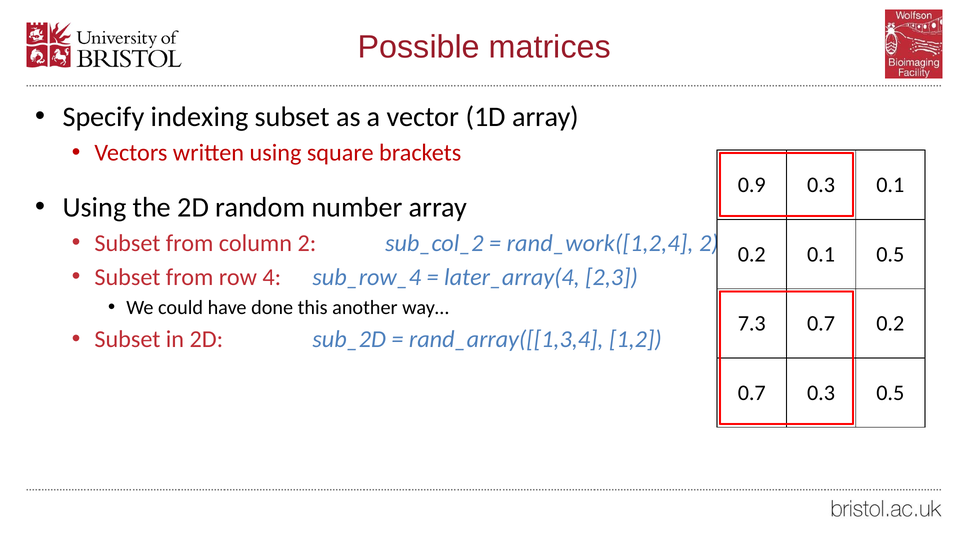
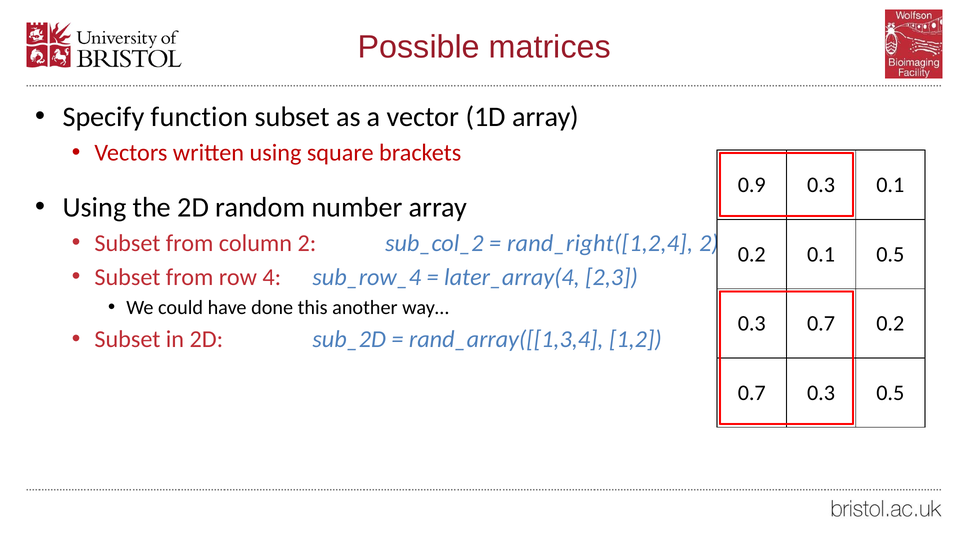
indexing: indexing -> function
rand_work([1,2,4: rand_work([1,2,4 -> rand_right([1,2,4
7.3 at (752, 324): 7.3 -> 0.3
